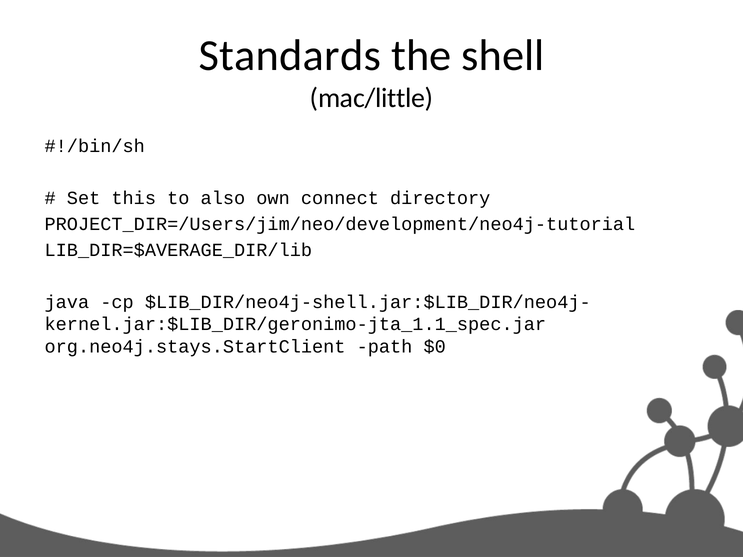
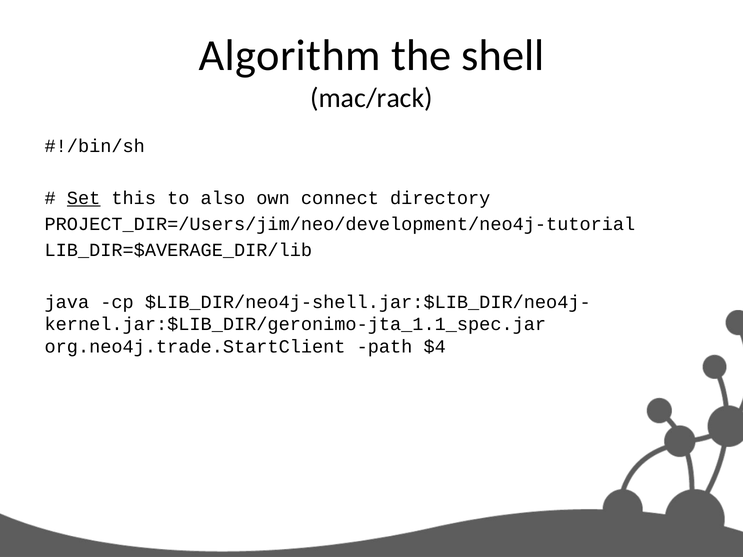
Standards: Standards -> Algorithm
mac/little: mac/little -> mac/rack
Set underline: none -> present
org.neo4j.stays.StartClient: org.neo4j.stays.StartClient -> org.neo4j.trade.StartClient
$0: $0 -> $4
